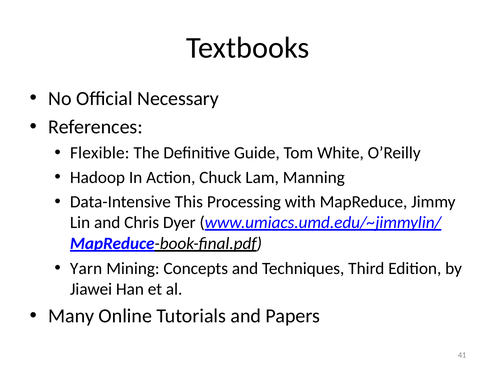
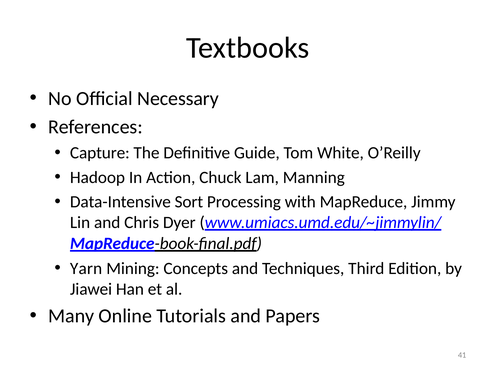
Flexible: Flexible -> Capture
This: This -> Sort
